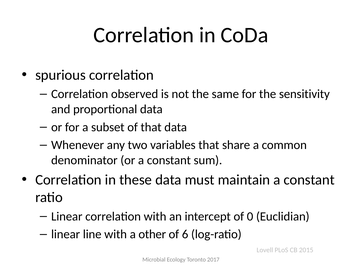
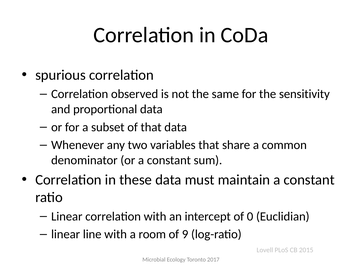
other: other -> room
6: 6 -> 9
